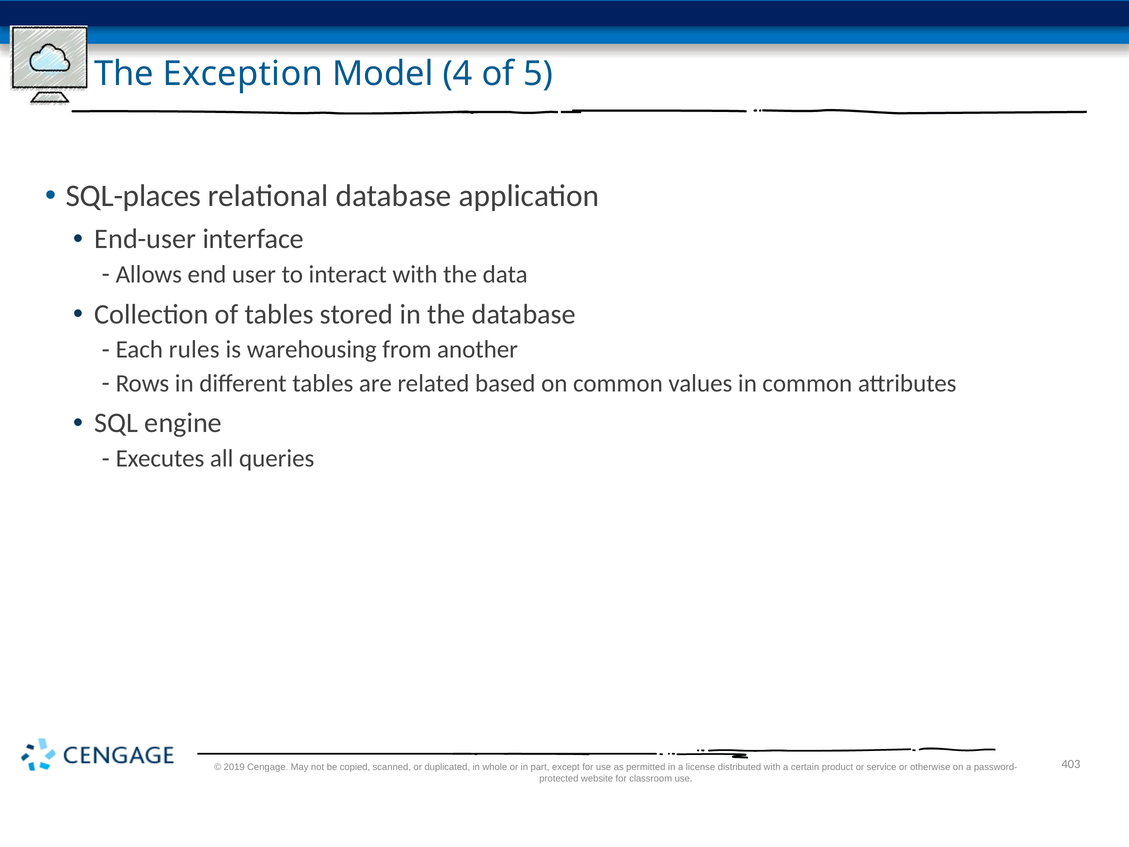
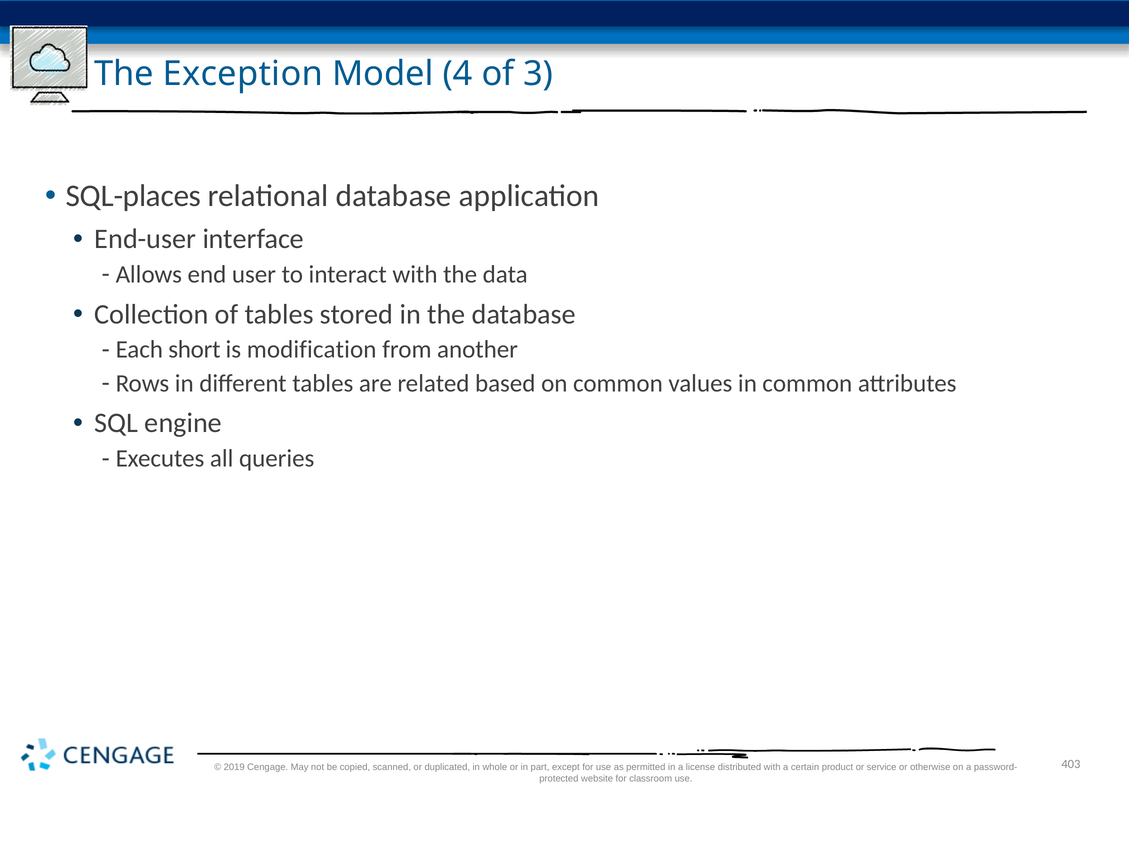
5: 5 -> 3
rules: rules -> short
warehousing: warehousing -> modification
